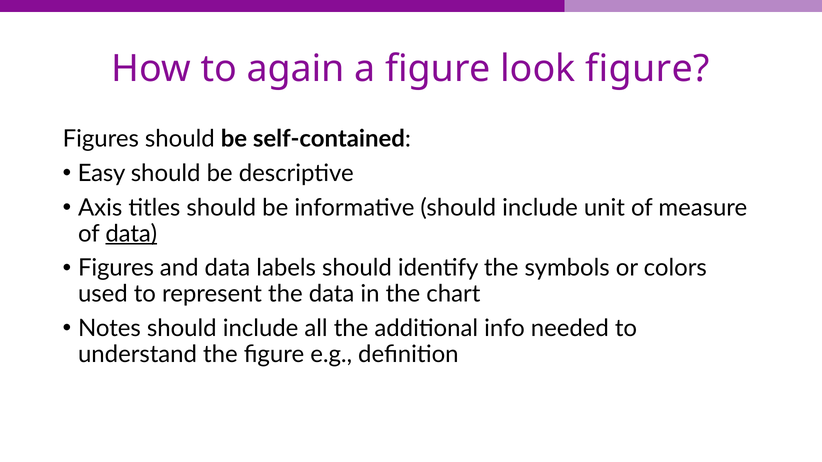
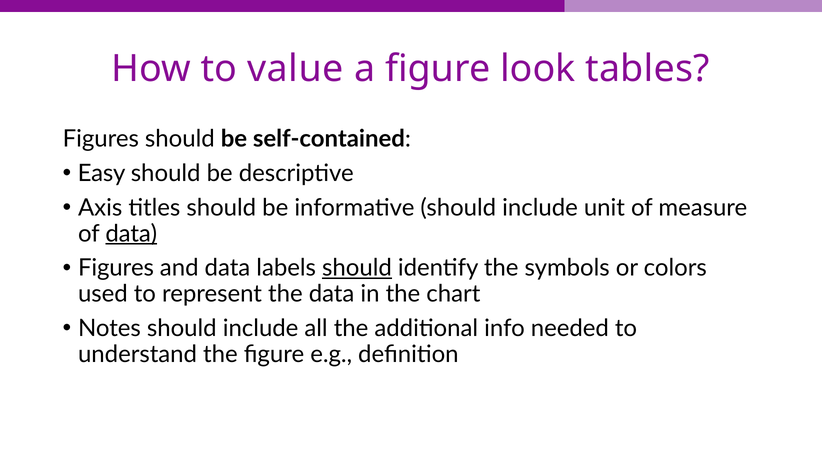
again: again -> value
look figure: figure -> tables
should at (357, 268) underline: none -> present
